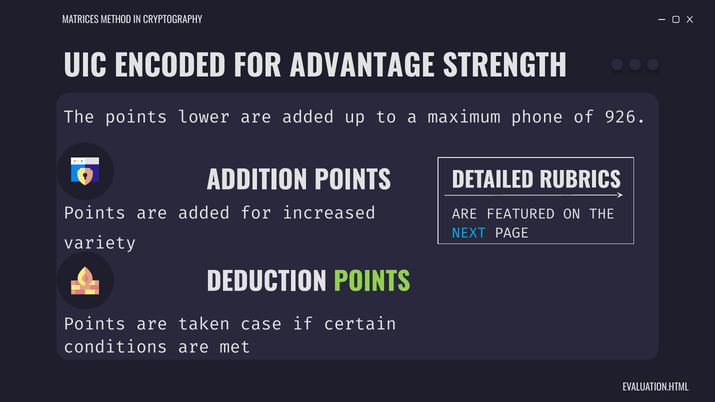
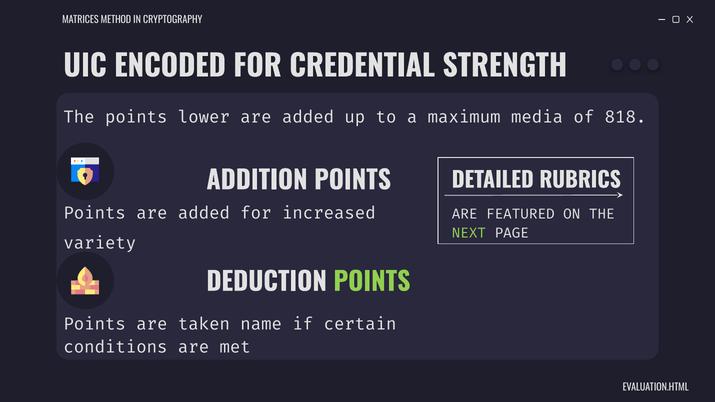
ADVANTAGE: ADVANTAGE -> CREDENTIAL
phone: phone -> media
926: 926 -> 818
NEXT colour: light blue -> light green
case: case -> name
